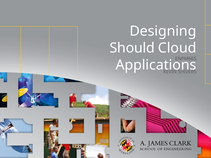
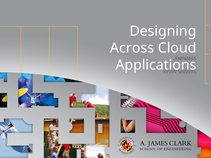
Should: Should -> Across
